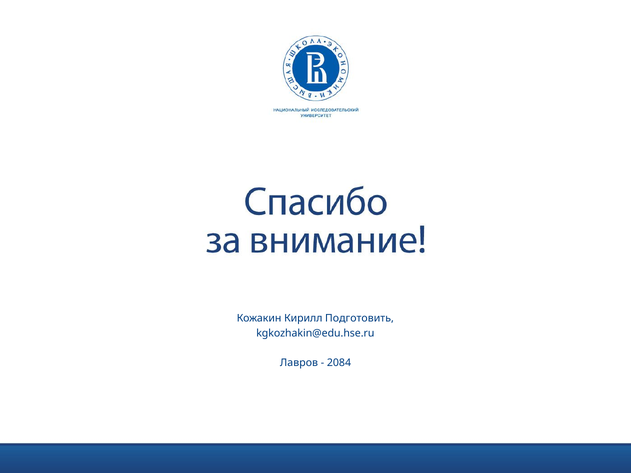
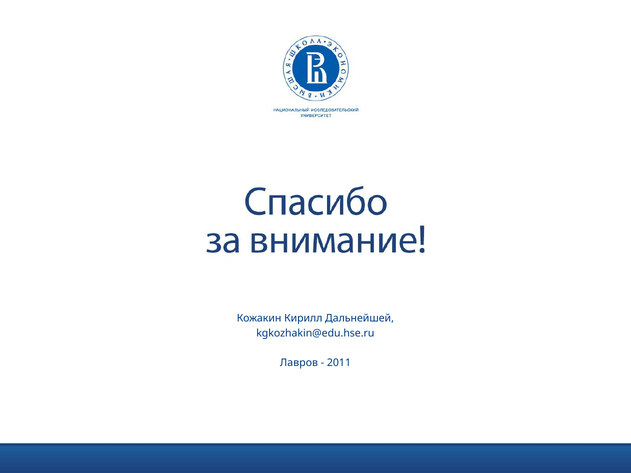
Подготовить: Подготовить -> Дальнейшей
2084: 2084 -> 2011
